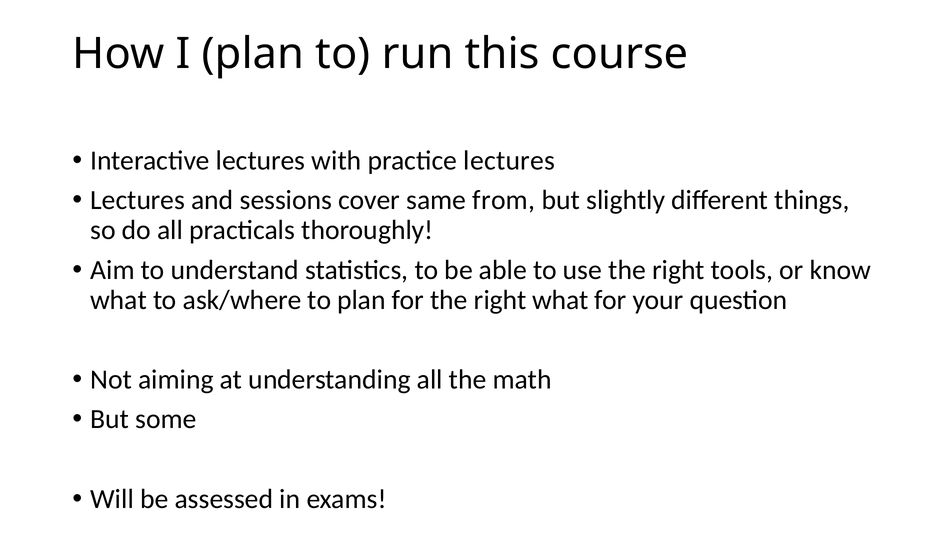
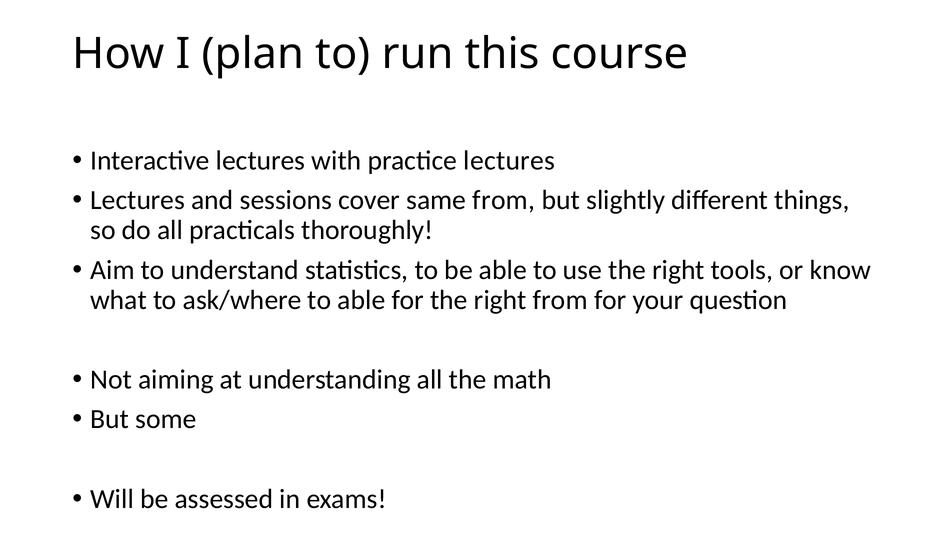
to plan: plan -> able
right what: what -> from
